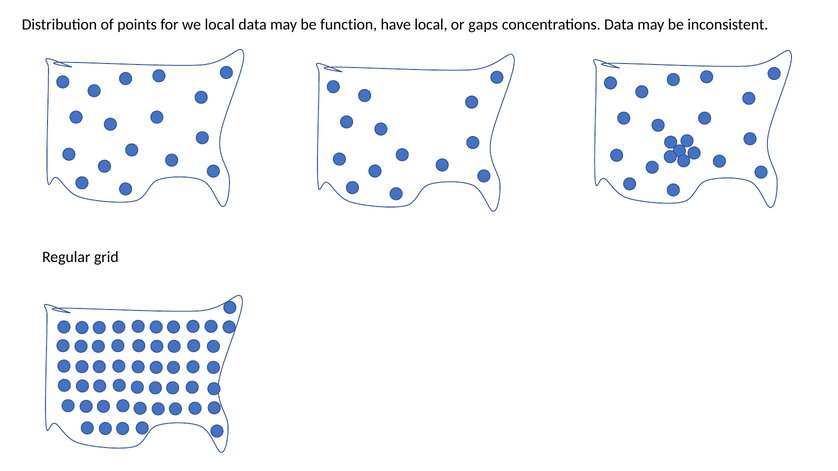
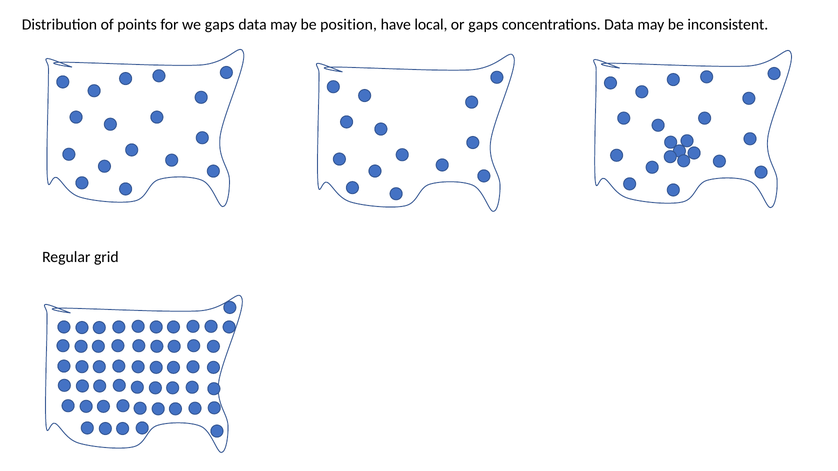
we local: local -> gaps
function: function -> position
